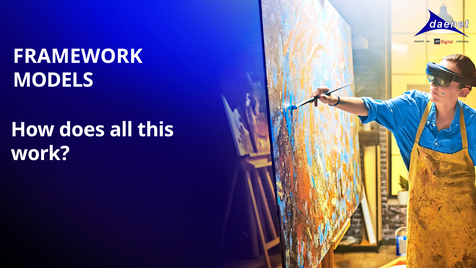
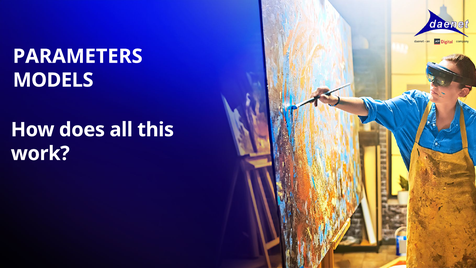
FRAMEWORK: FRAMEWORK -> PARAMETERS
